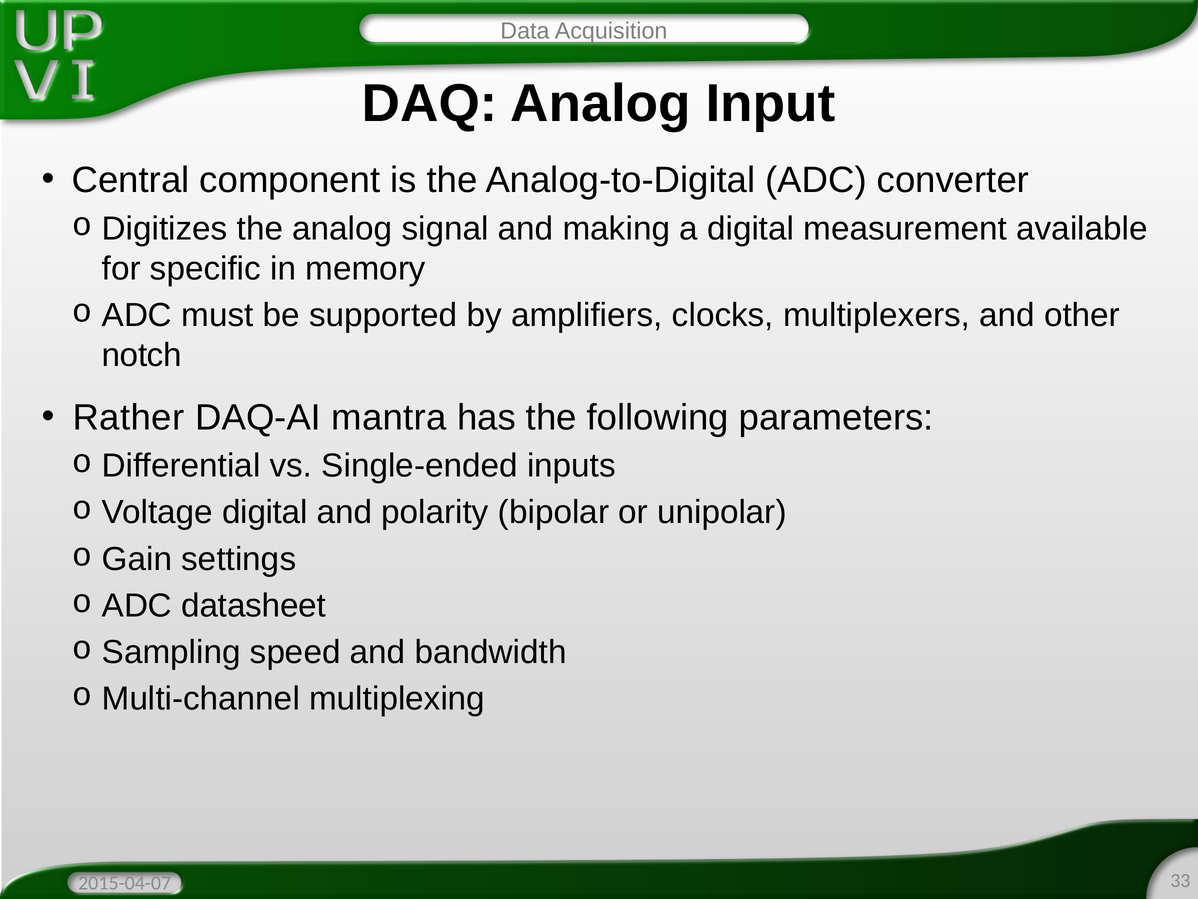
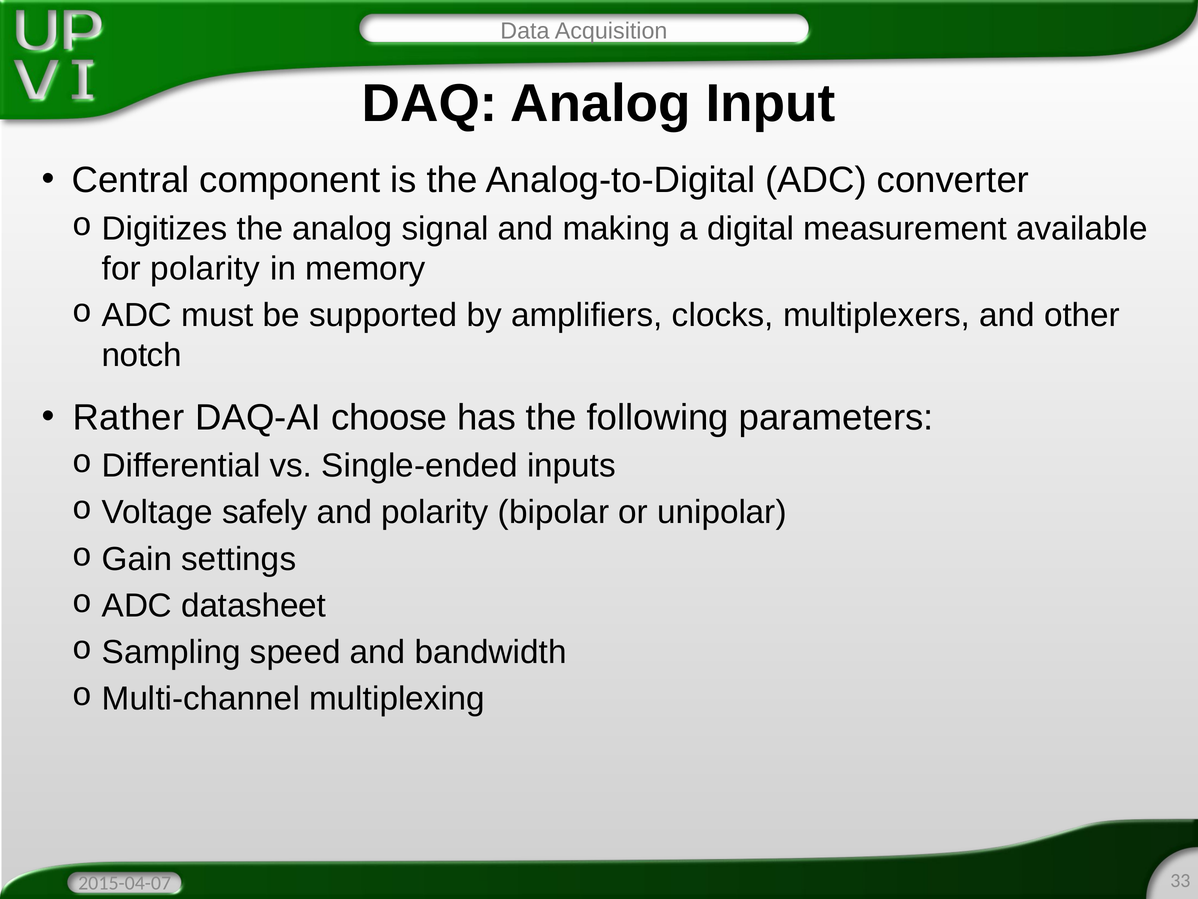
for specific: specific -> polarity
mantra: mantra -> choose
Voltage digital: digital -> safely
